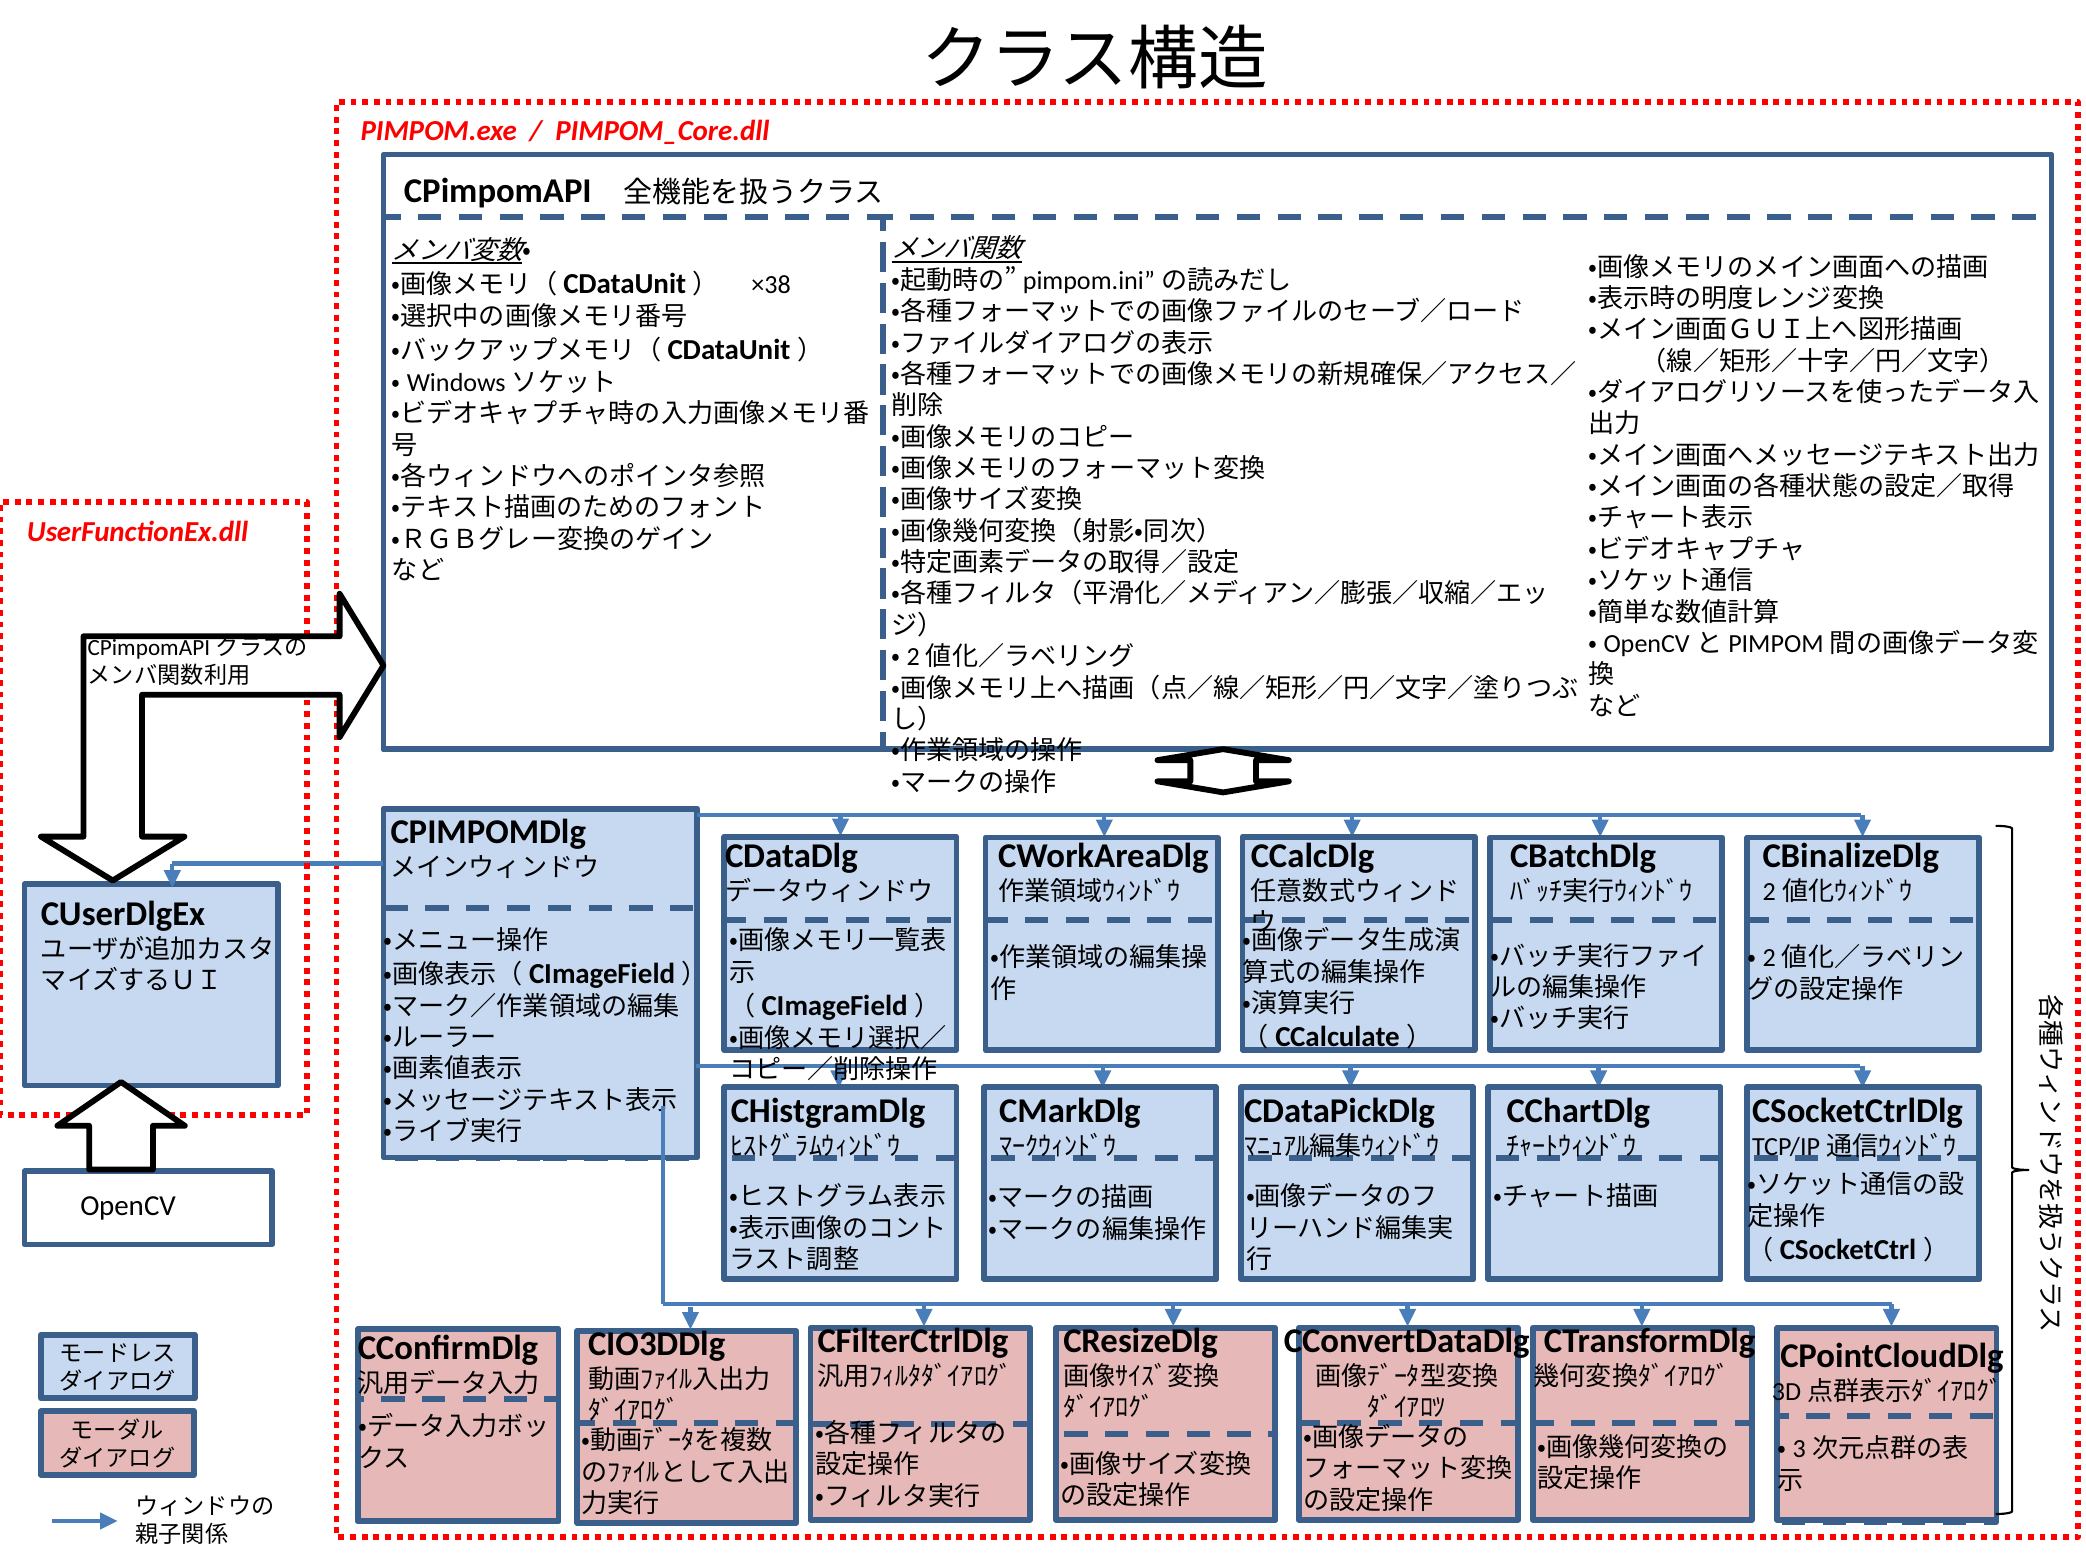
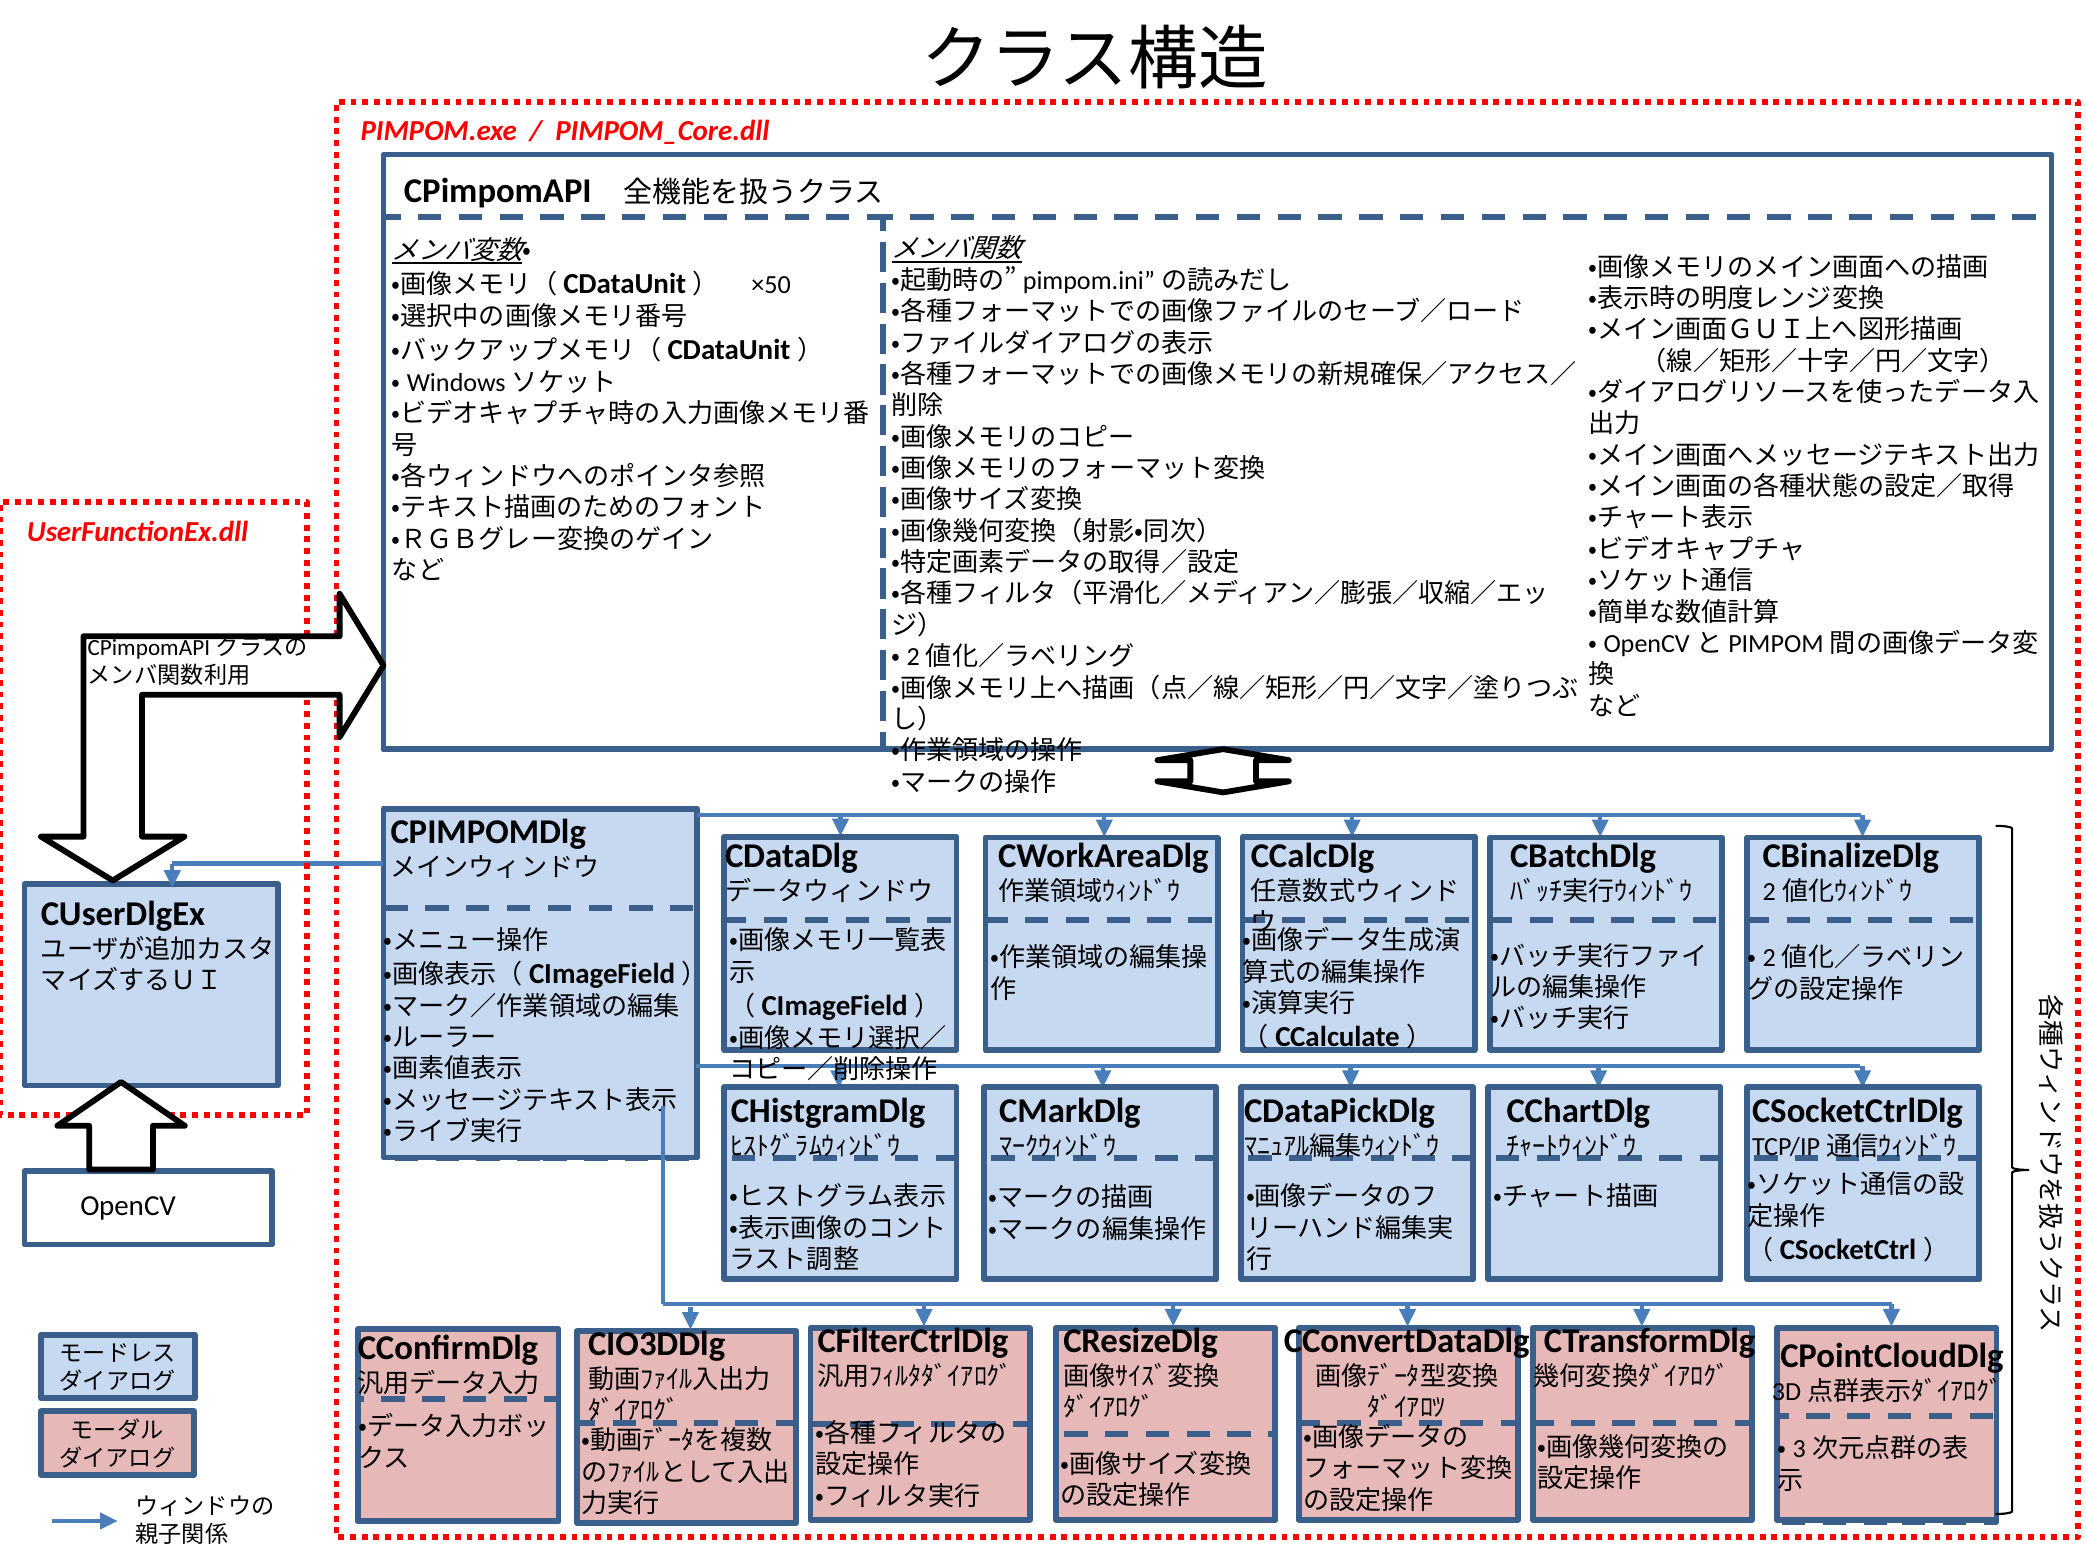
×38: ×38 -> ×50
